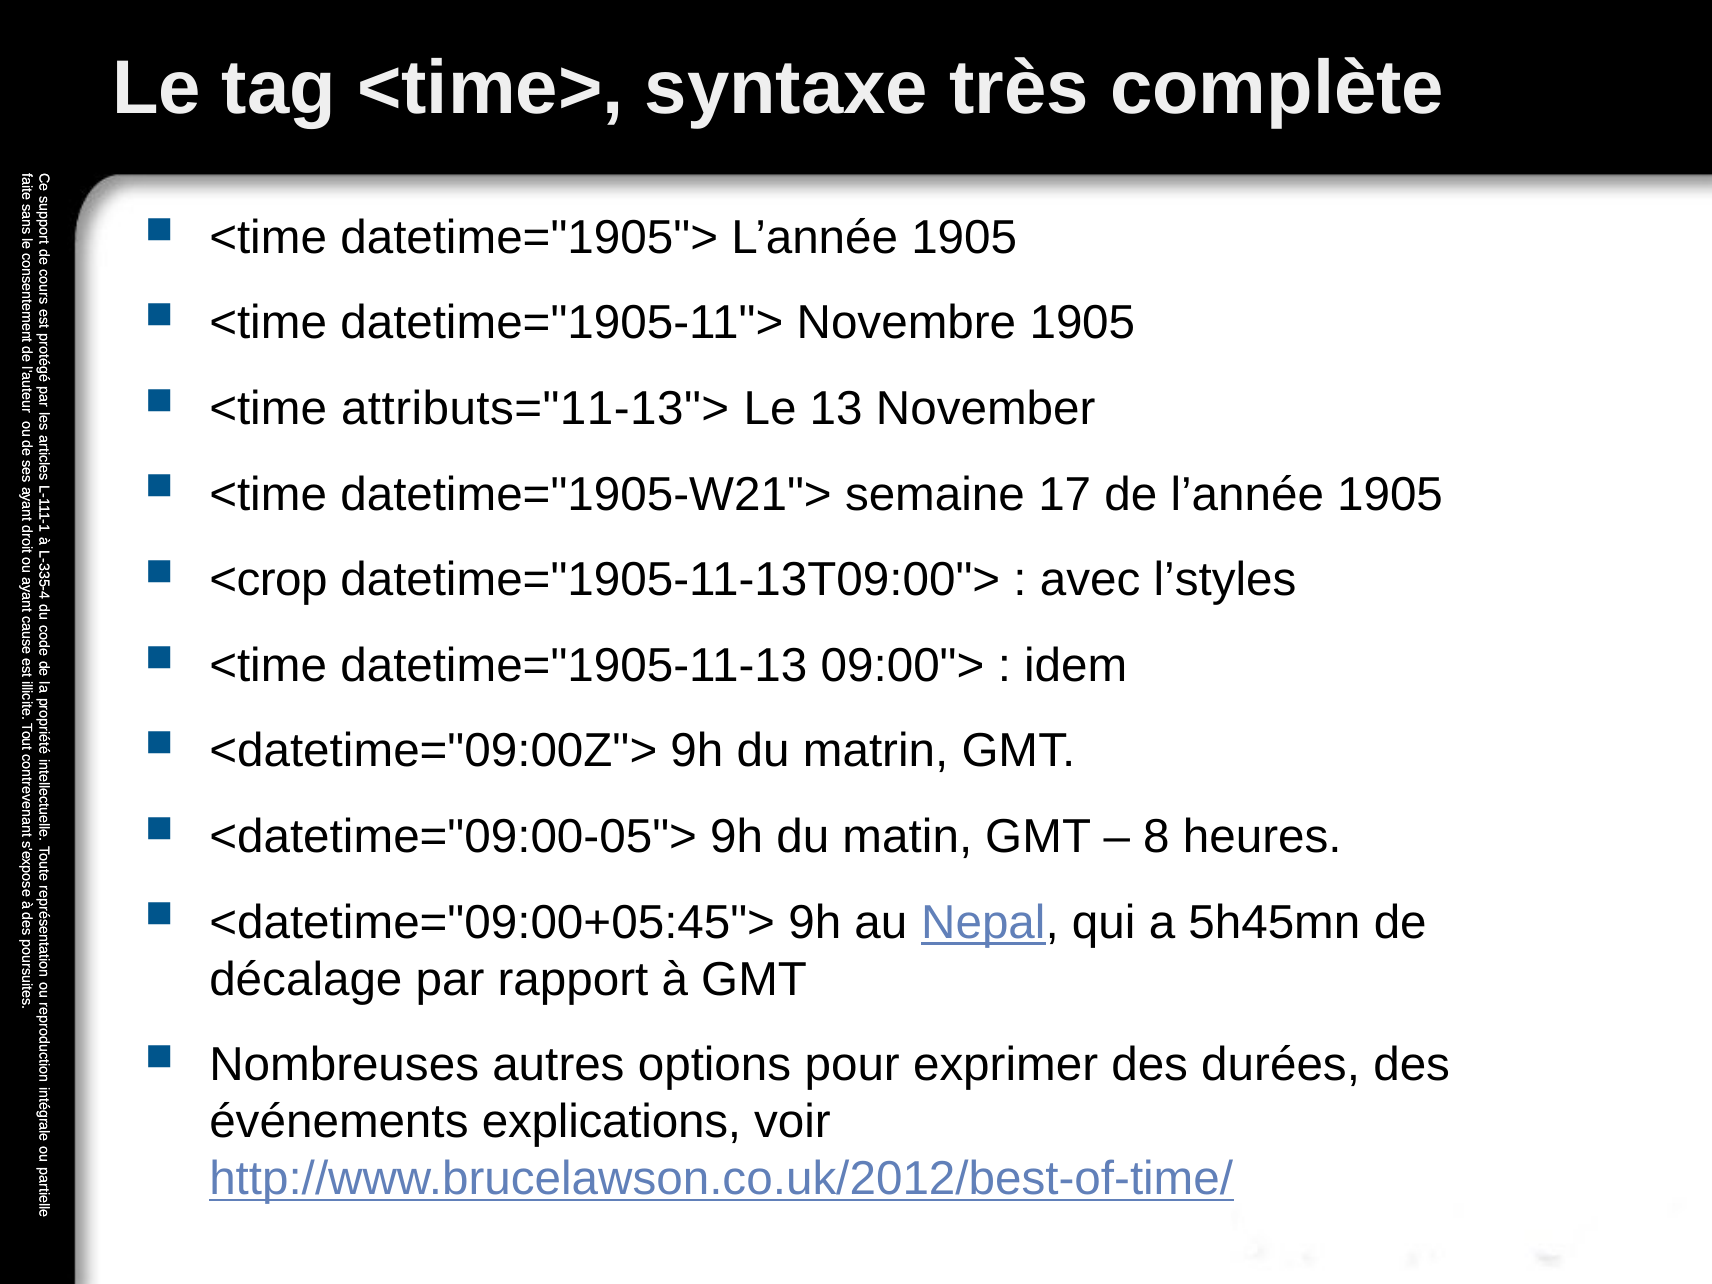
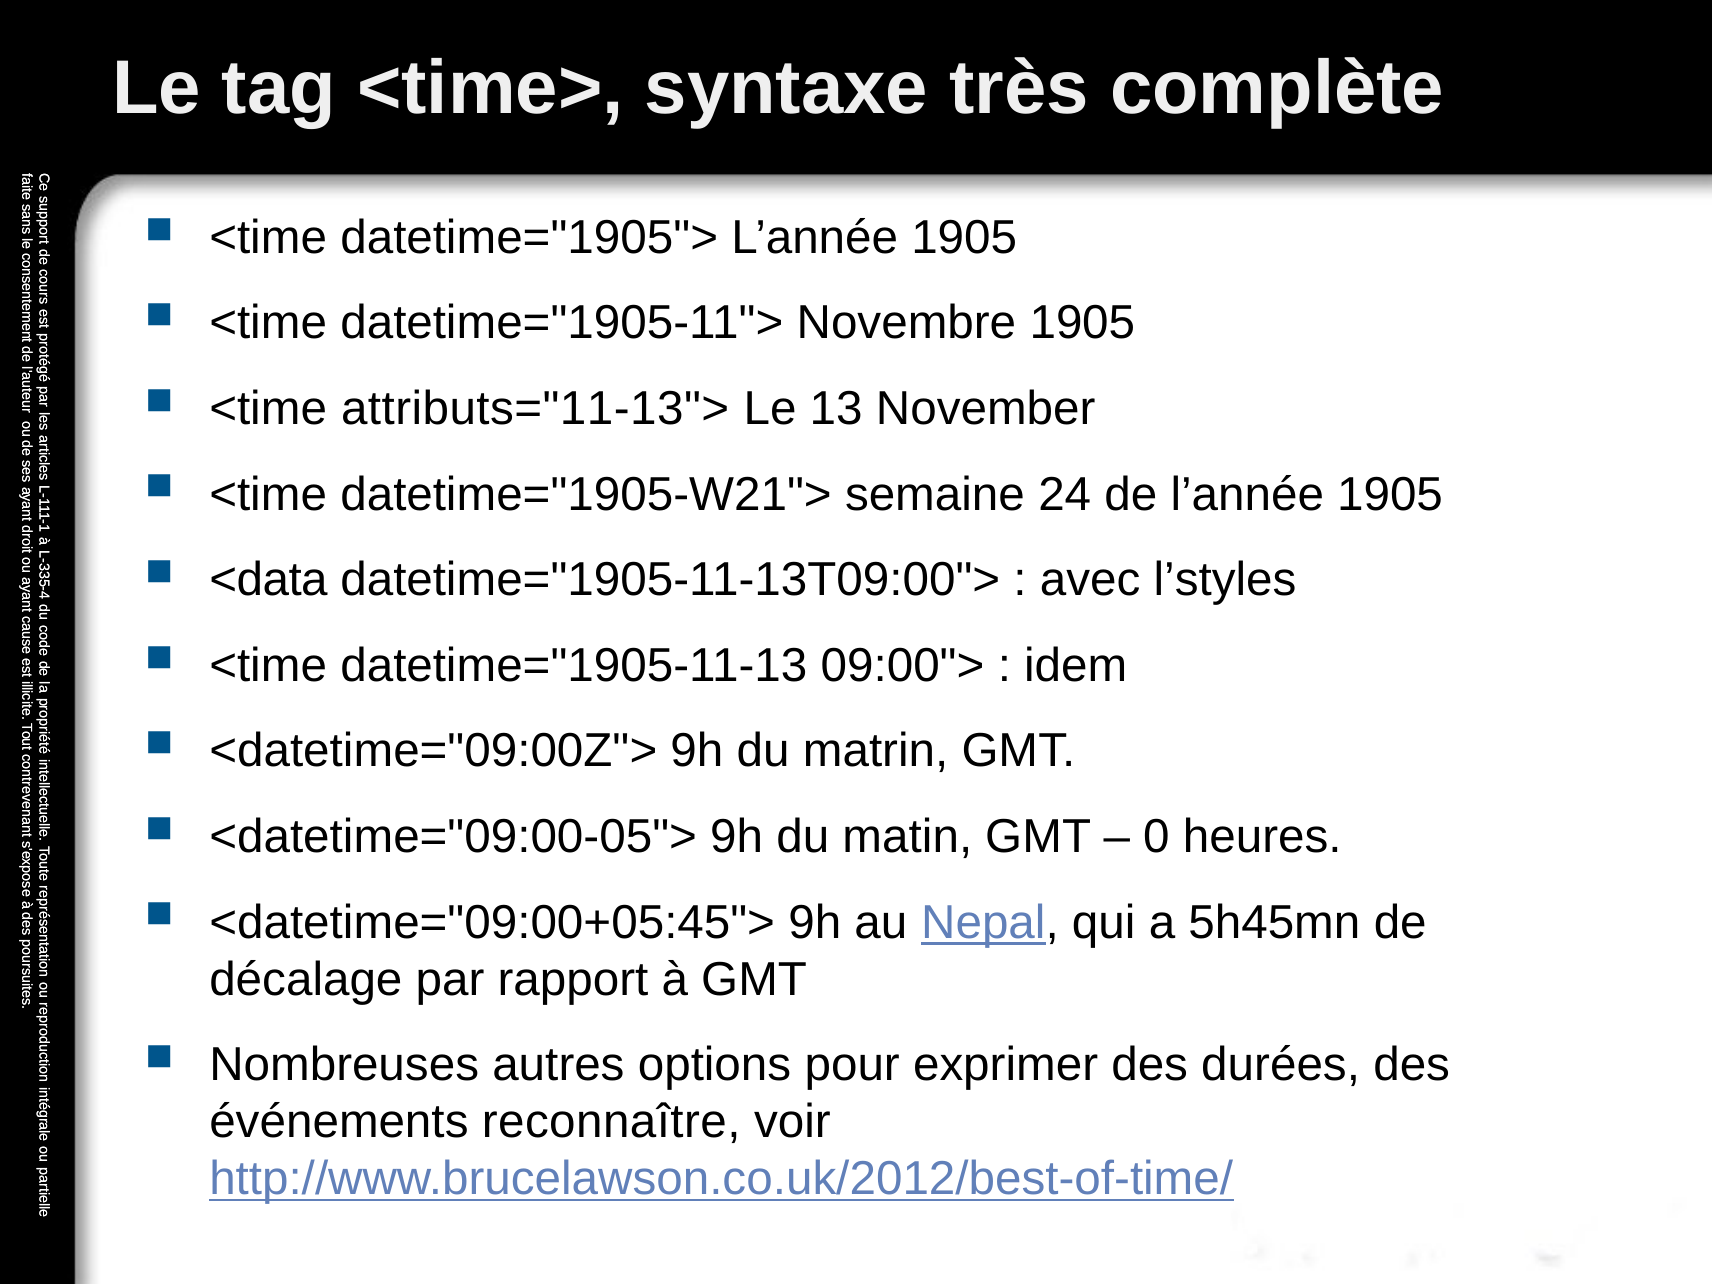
17: 17 -> 24
<crop: <crop -> <data
8: 8 -> 0
explications: explications -> reconnaître
